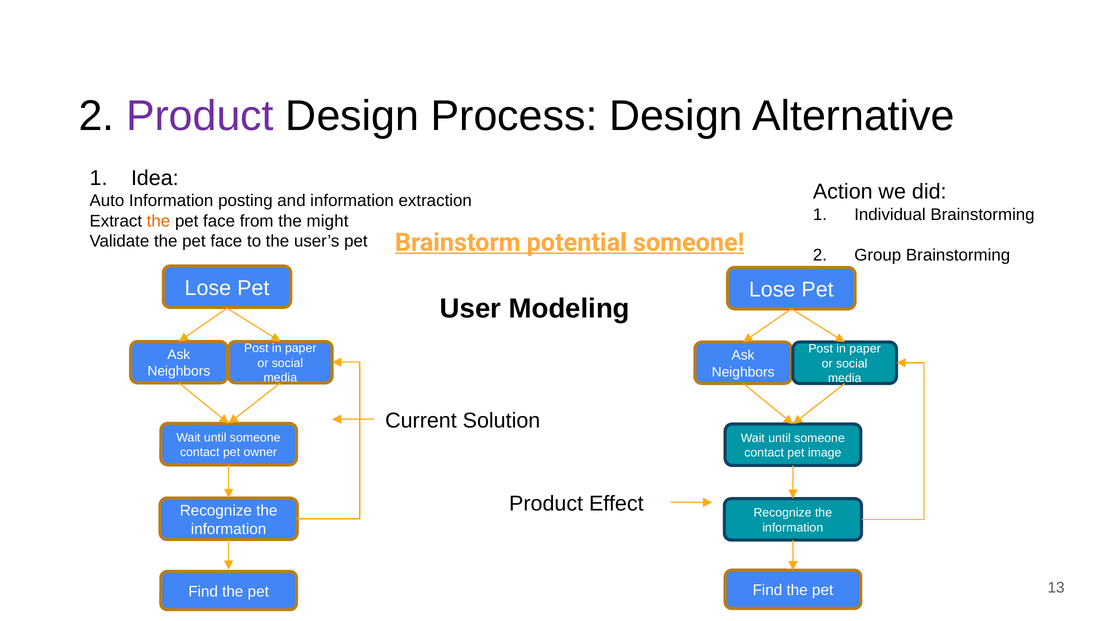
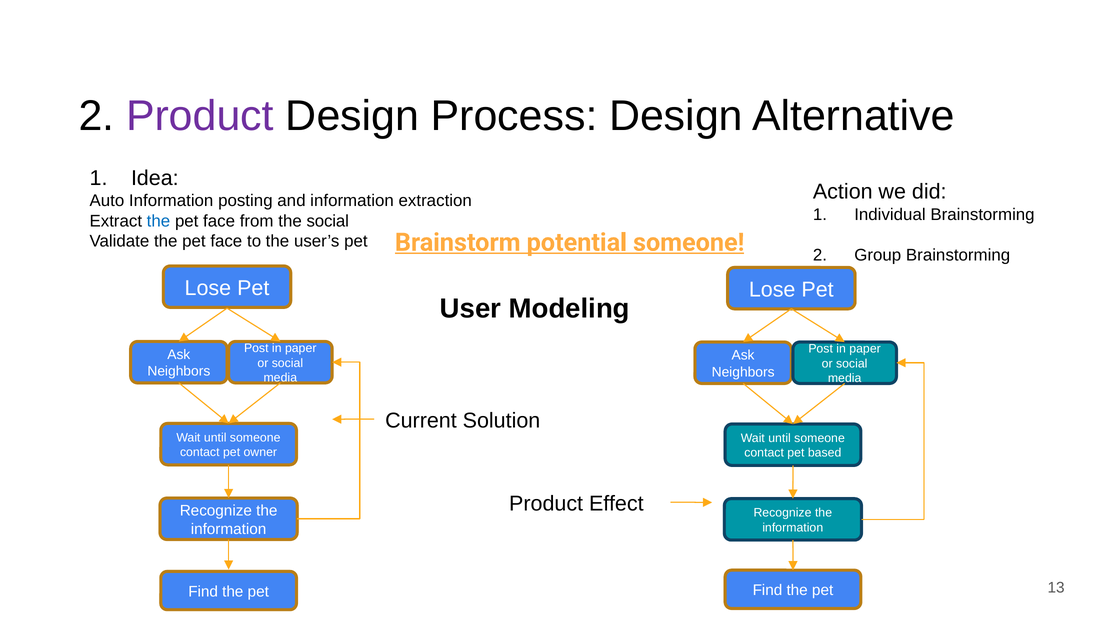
the at (158, 221) colour: orange -> blue
the might: might -> social
image: image -> based
